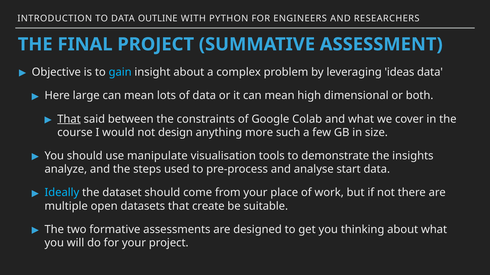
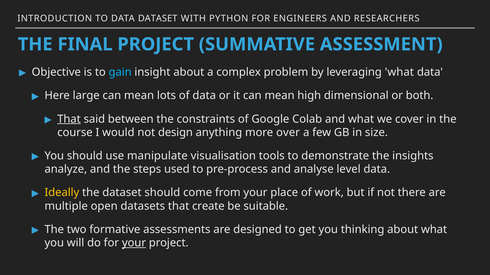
DATA OUTLINE: OUTLINE -> DATASET
leveraging ideas: ideas -> what
such: such -> over
start: start -> level
Ideally colour: light blue -> yellow
your at (134, 243) underline: none -> present
